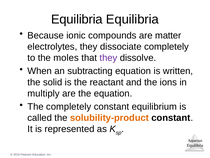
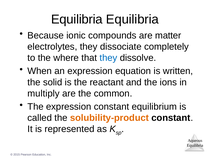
moles: moles -> where
they at (108, 58) colour: purple -> blue
an subtracting: subtracting -> expression
the equation: equation -> common
The completely: completely -> expression
